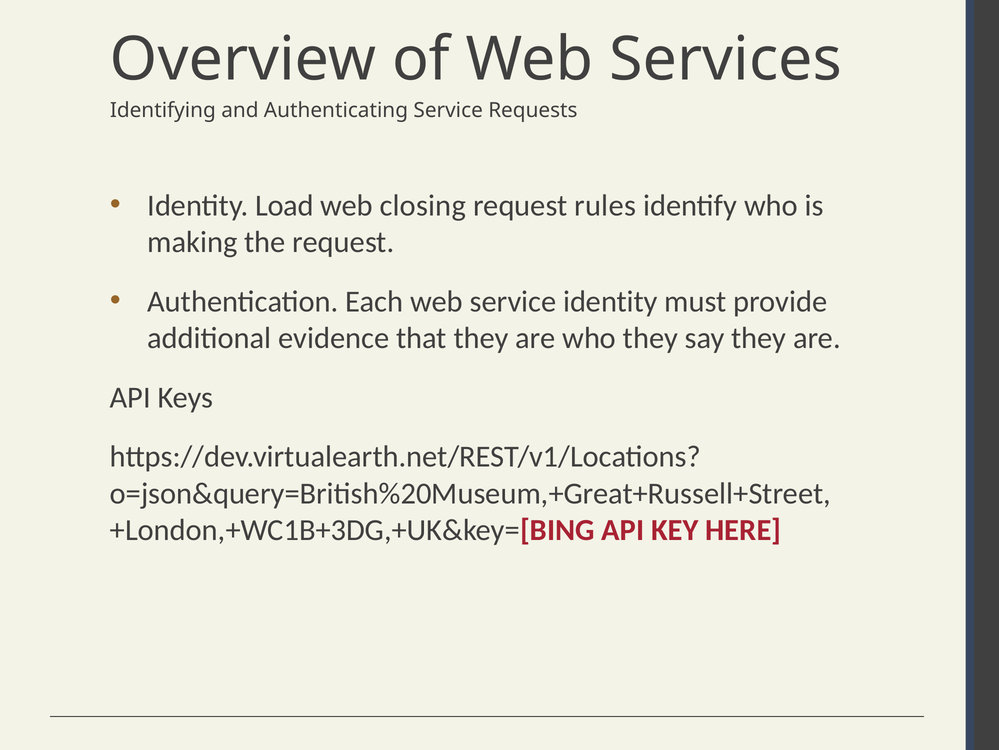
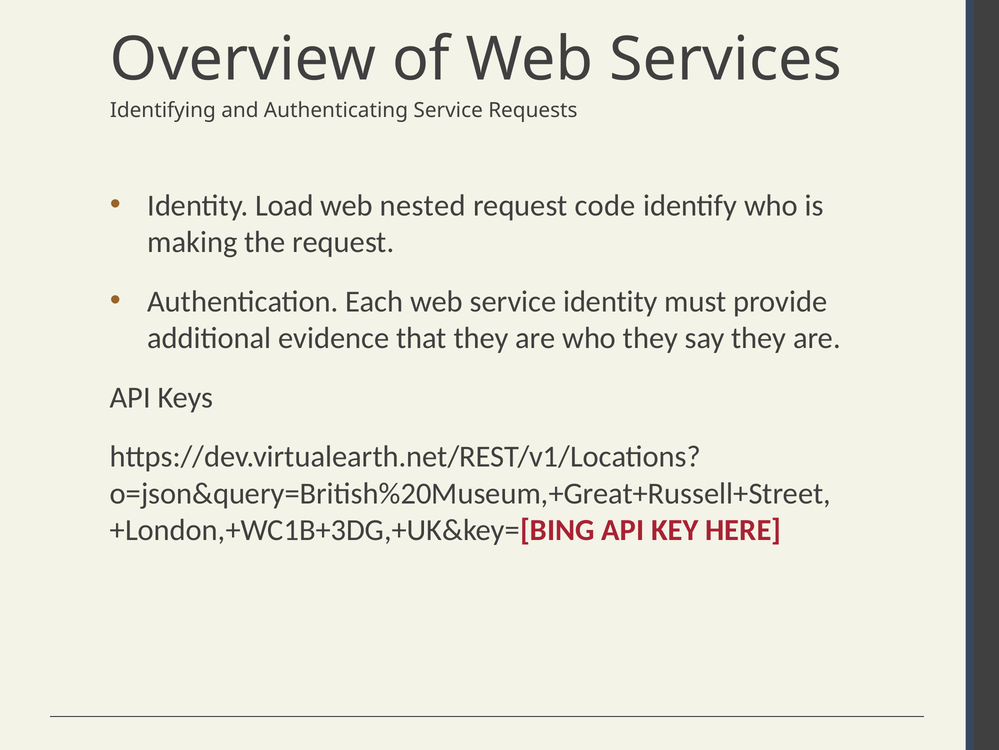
closing: closing -> nested
rules: rules -> code
